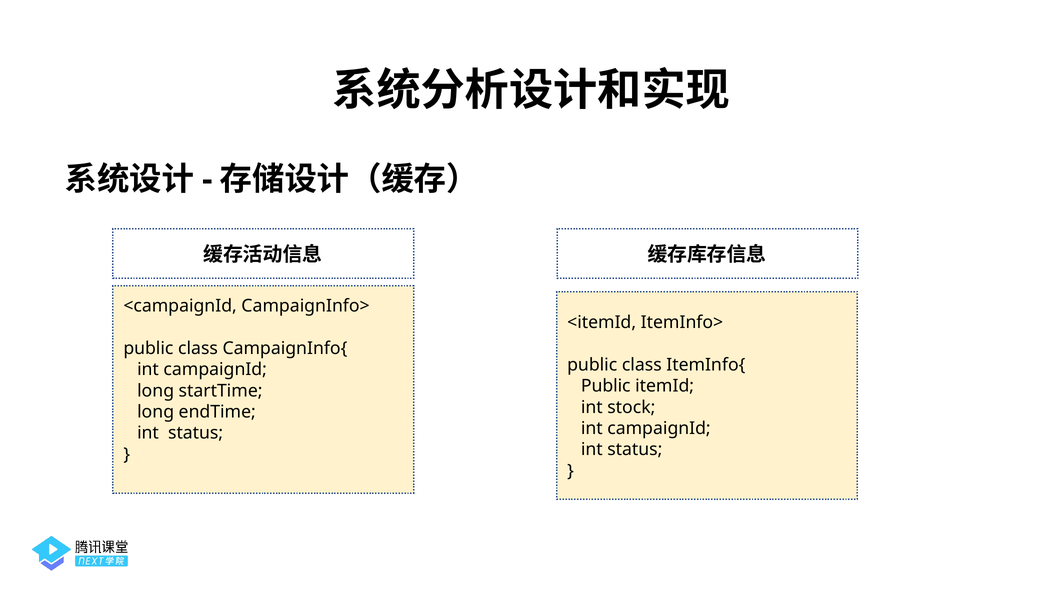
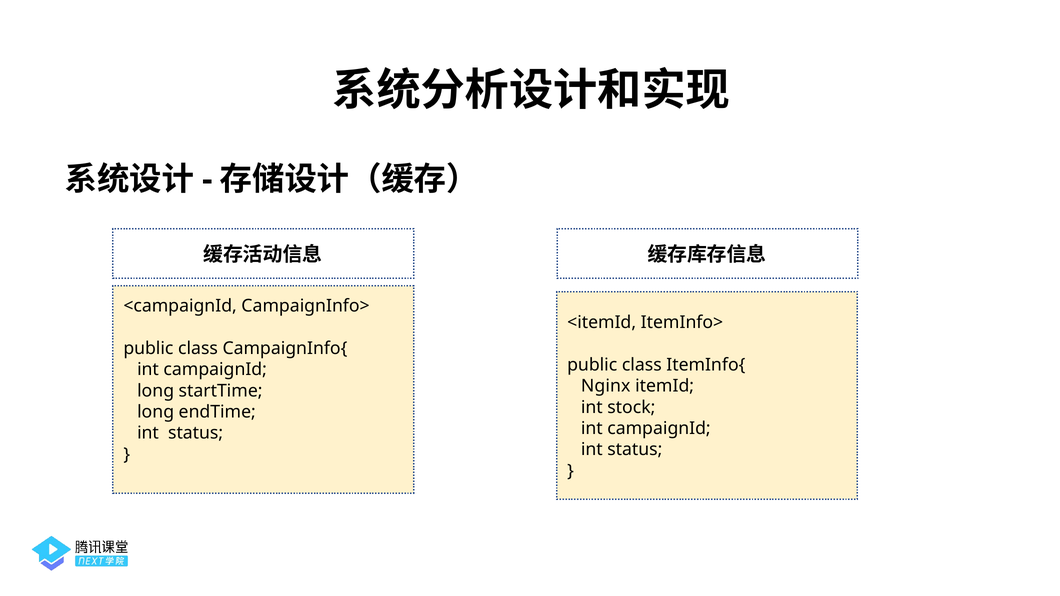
Public at (606, 386): Public -> Nginx
